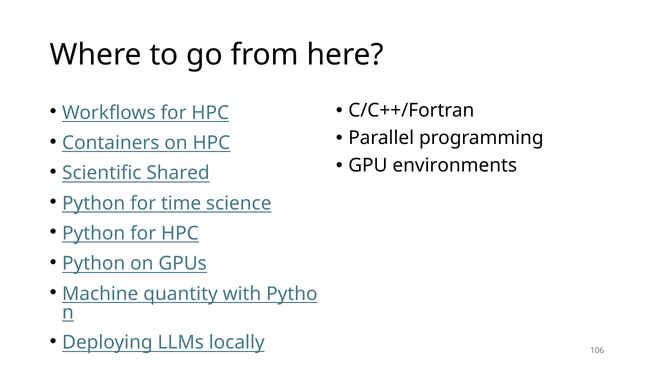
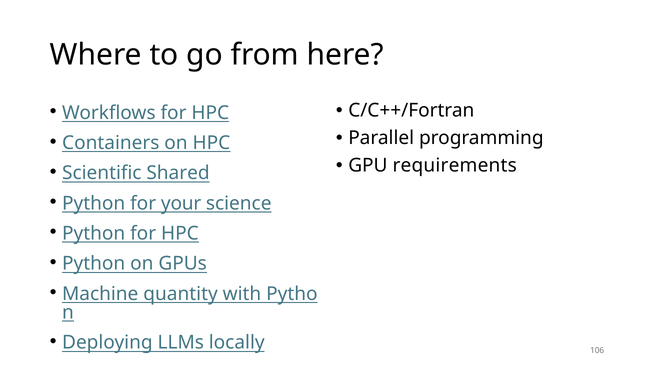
environments: environments -> requirements
time: time -> your
